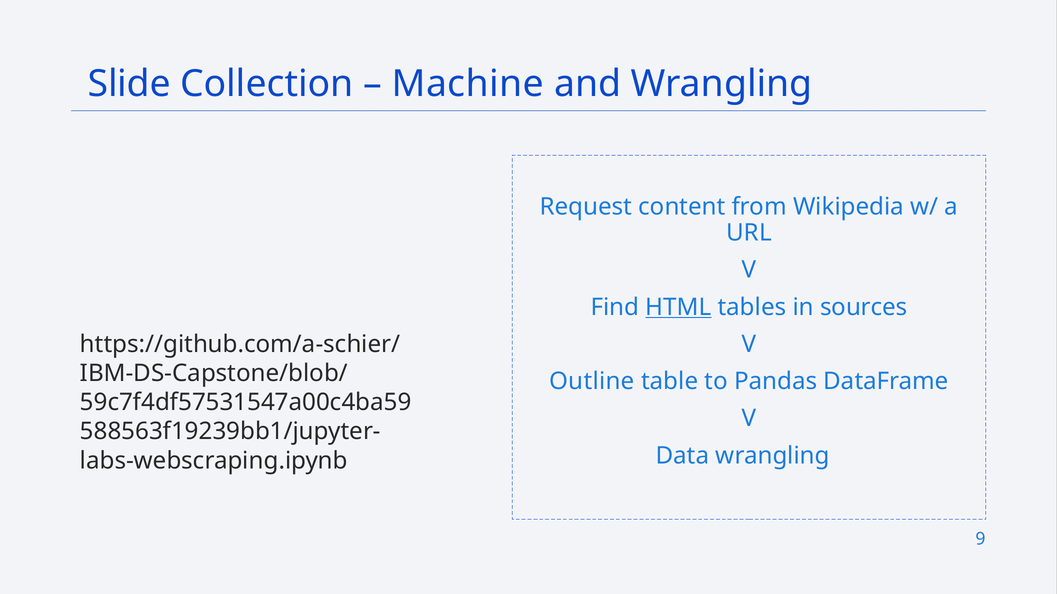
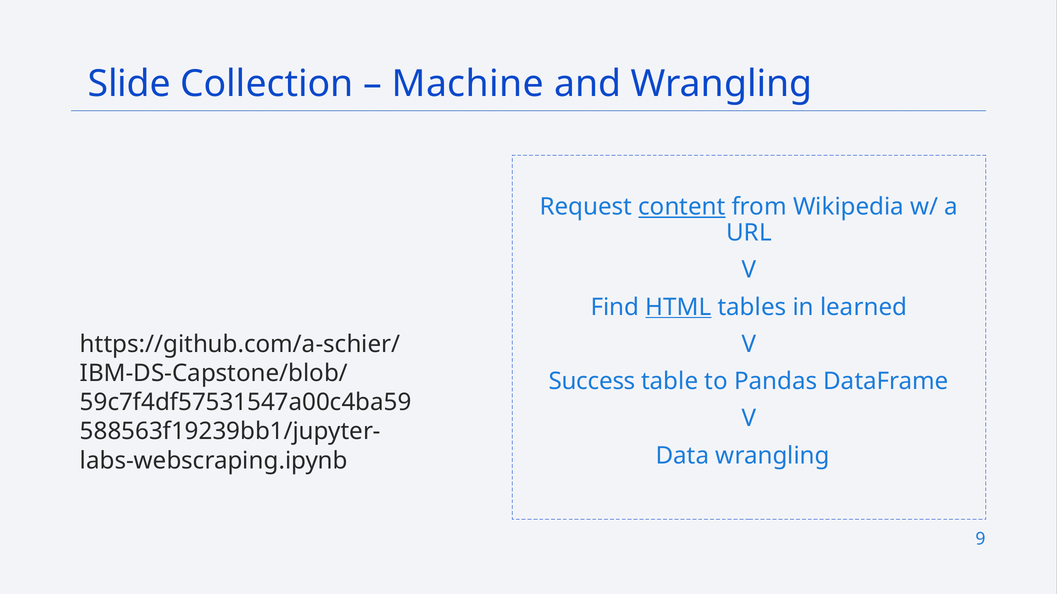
content underline: none -> present
sources: sources -> learned
Outline: Outline -> Success
